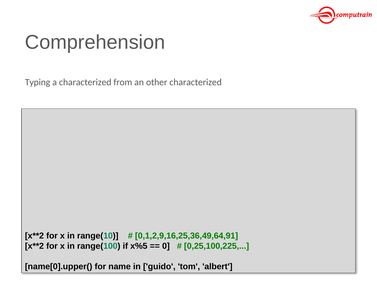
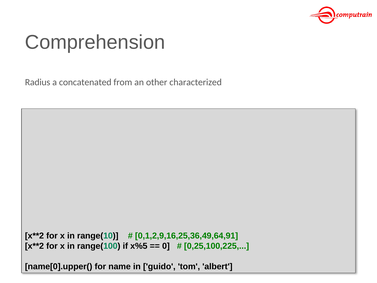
Typing: Typing -> Radius
a characterized: characterized -> concatenated
